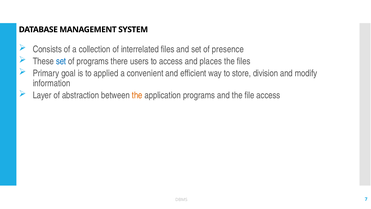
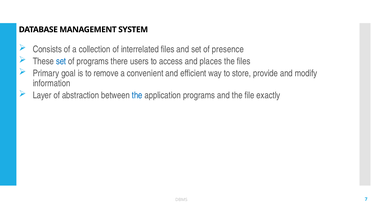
applied: applied -> remove
division: division -> provide
the at (137, 95) colour: orange -> blue
file access: access -> exactly
